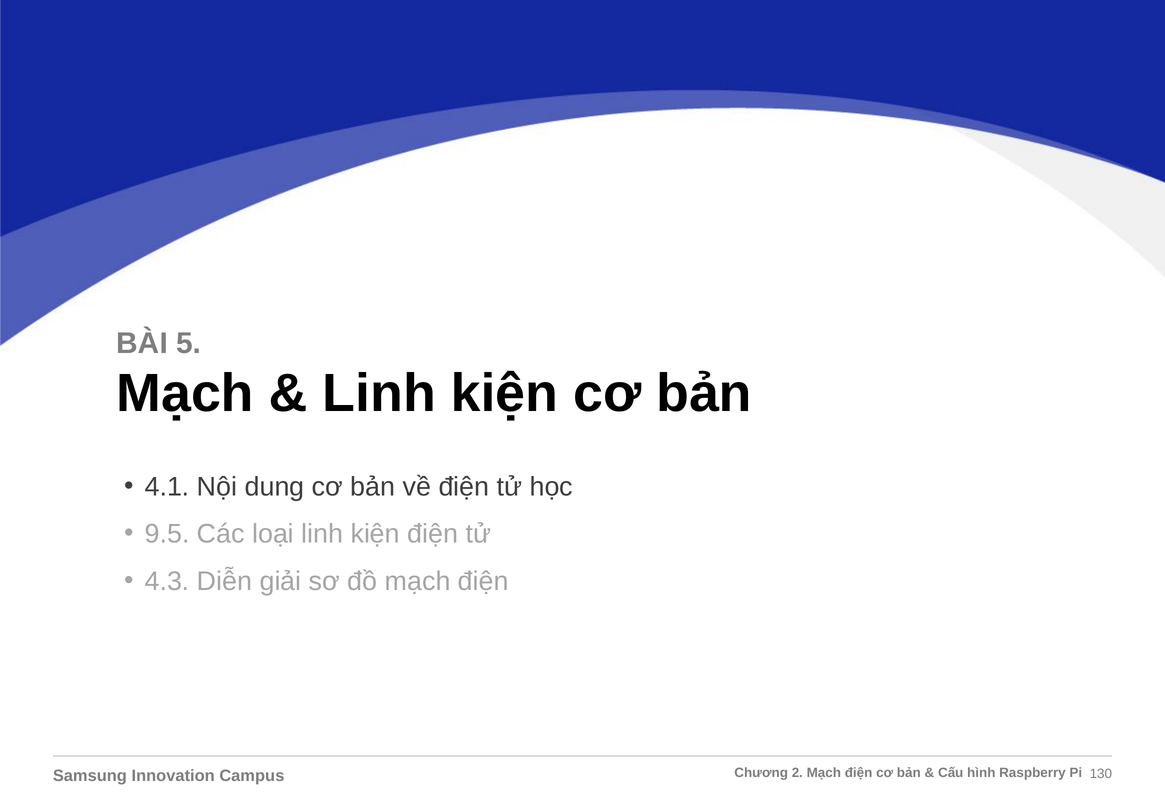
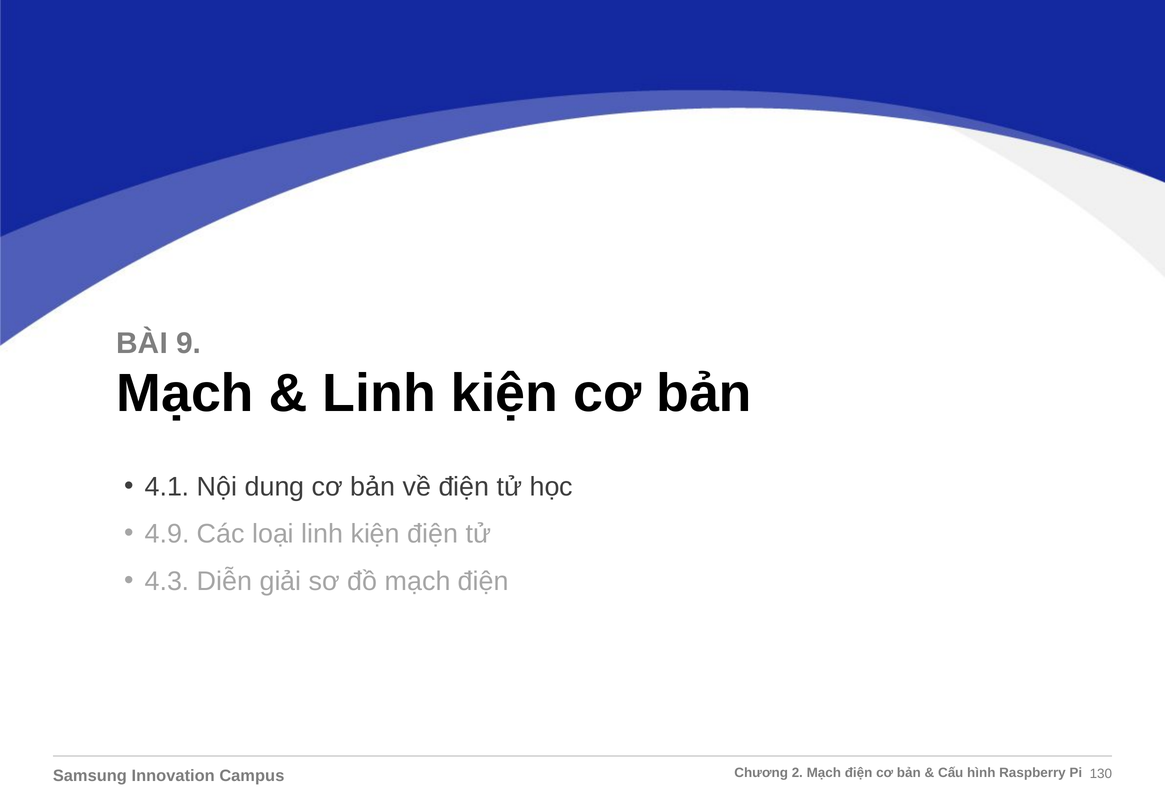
5: 5 -> 9
9.5: 9.5 -> 4.9
